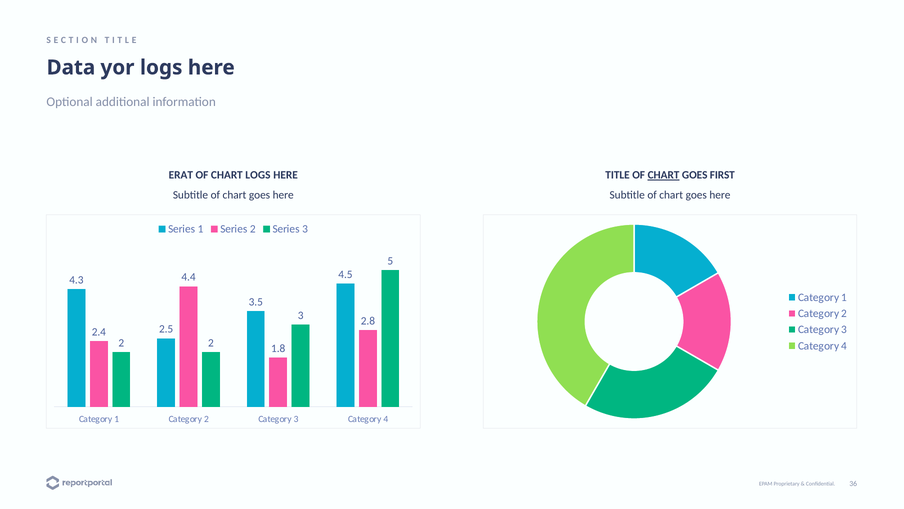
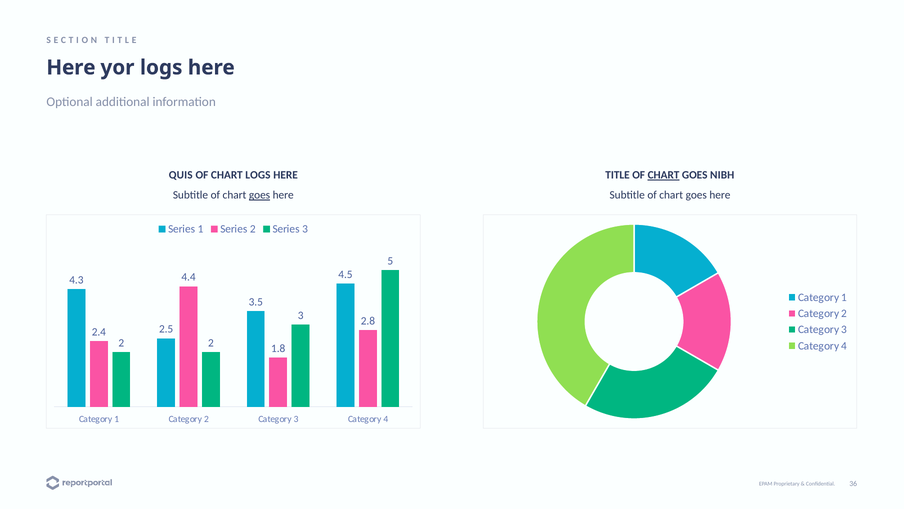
Data at (71, 67): Data -> Here
ERAT: ERAT -> QUIS
FIRST: FIRST -> NIBH
goes at (260, 195) underline: none -> present
